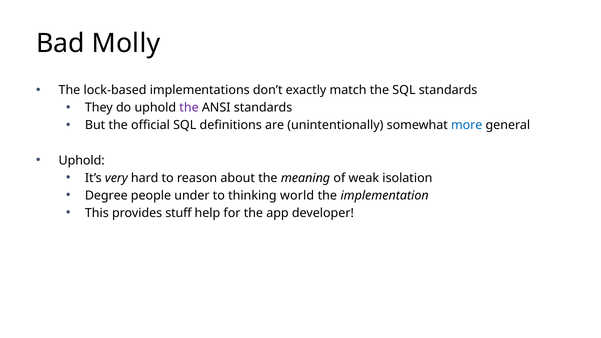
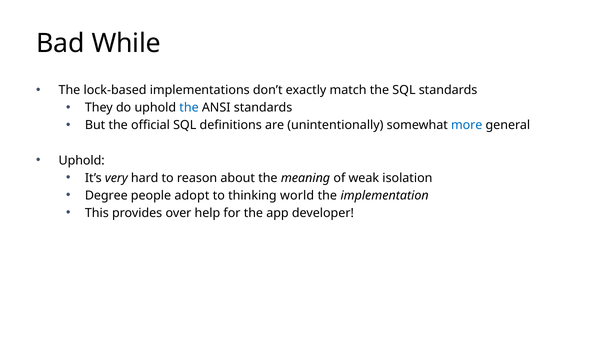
Molly: Molly -> While
the at (189, 108) colour: purple -> blue
under: under -> adopt
stuff: stuff -> over
